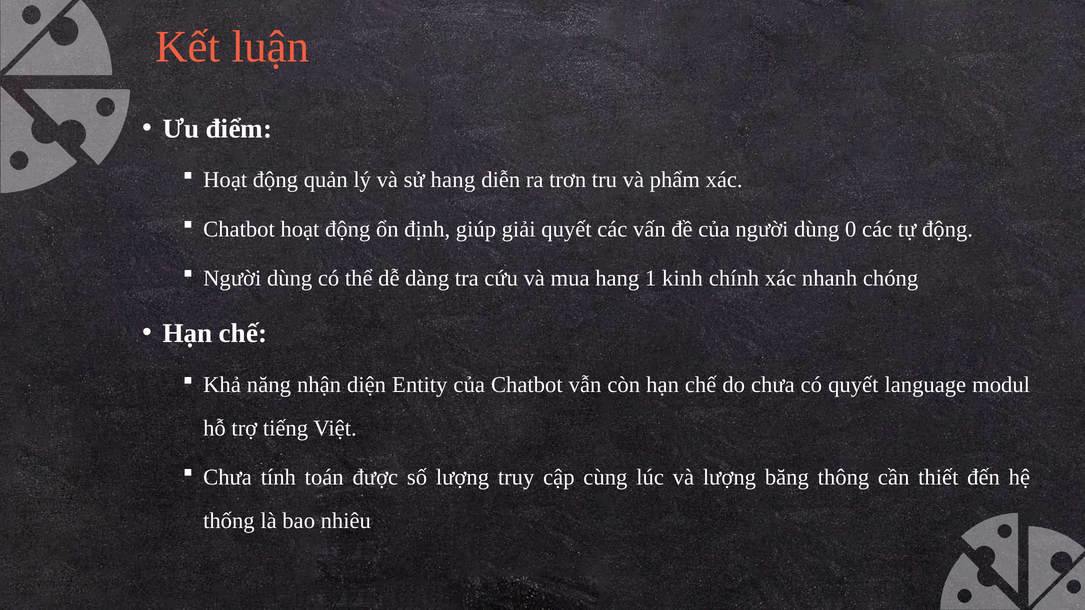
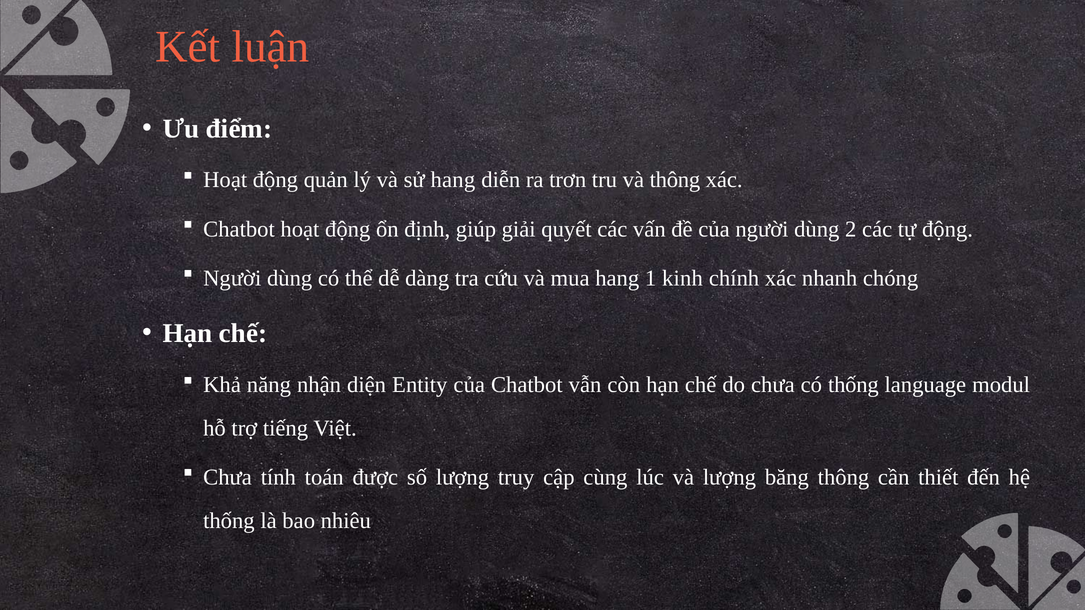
và phẩm: phẩm -> thông
0: 0 -> 2
có quyết: quyết -> thống
